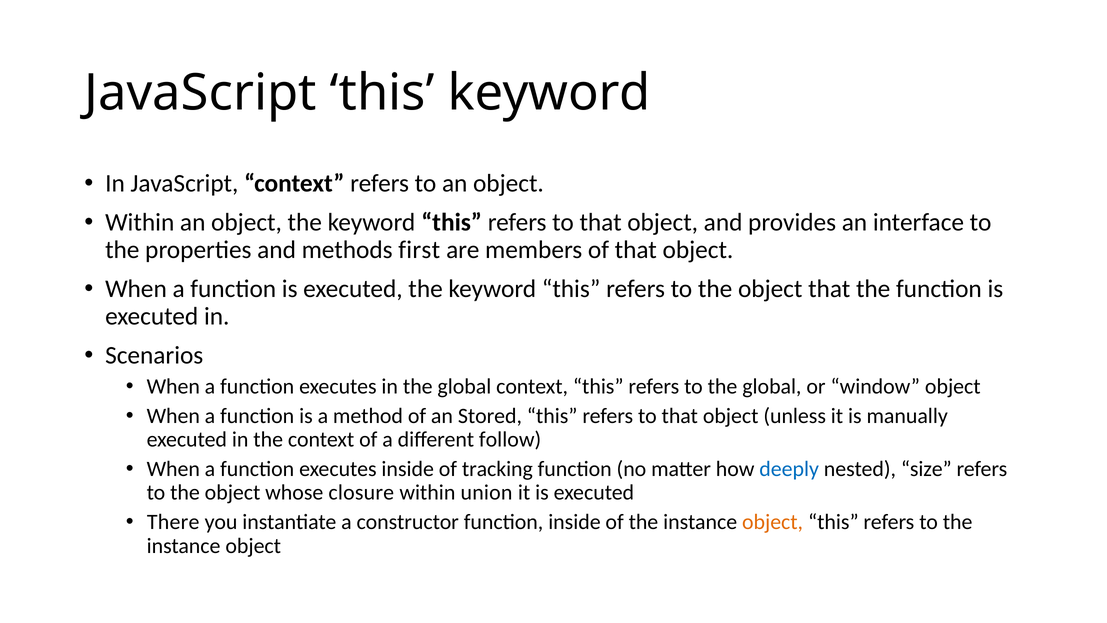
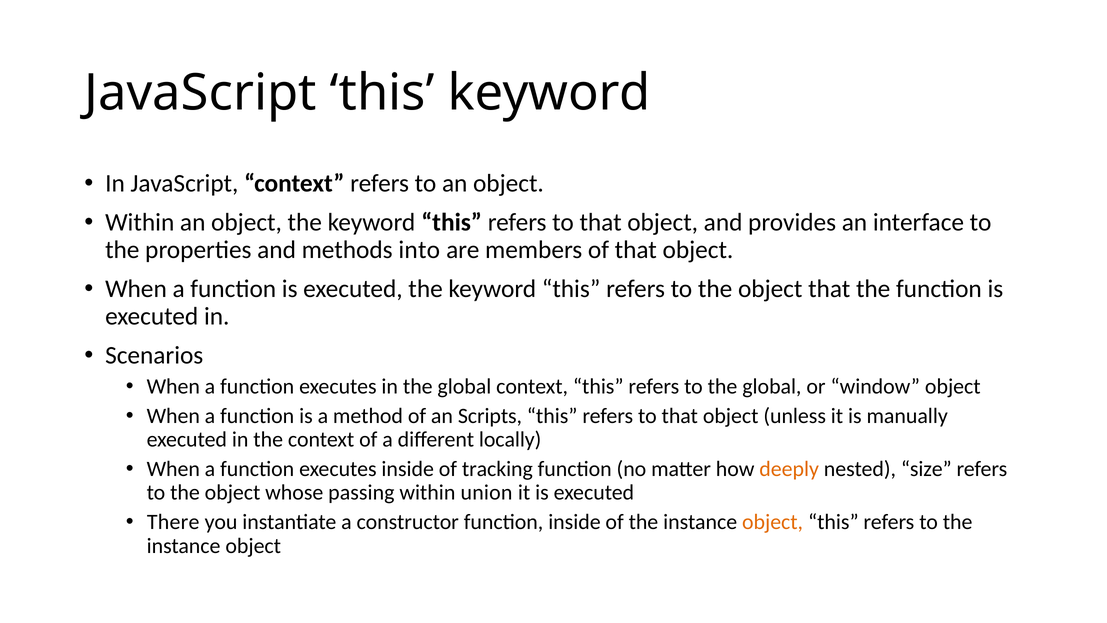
first: first -> into
Stored: Stored -> Scripts
follow: follow -> locally
deeply colour: blue -> orange
closure: closure -> passing
